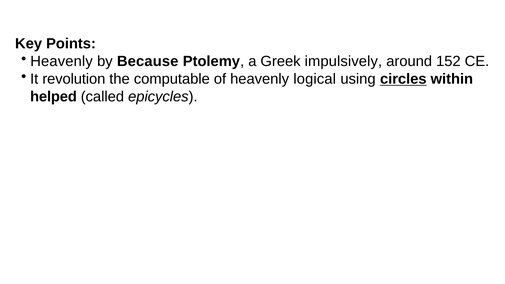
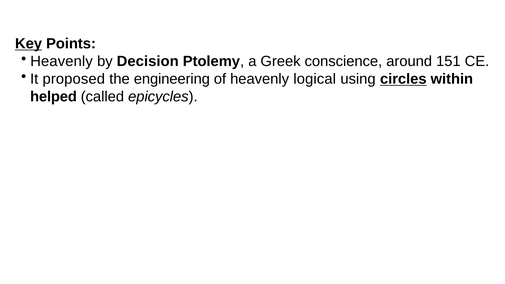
Key underline: none -> present
Because: Because -> Decision
impulsively: impulsively -> conscience
152: 152 -> 151
revolution: revolution -> proposed
computable: computable -> engineering
